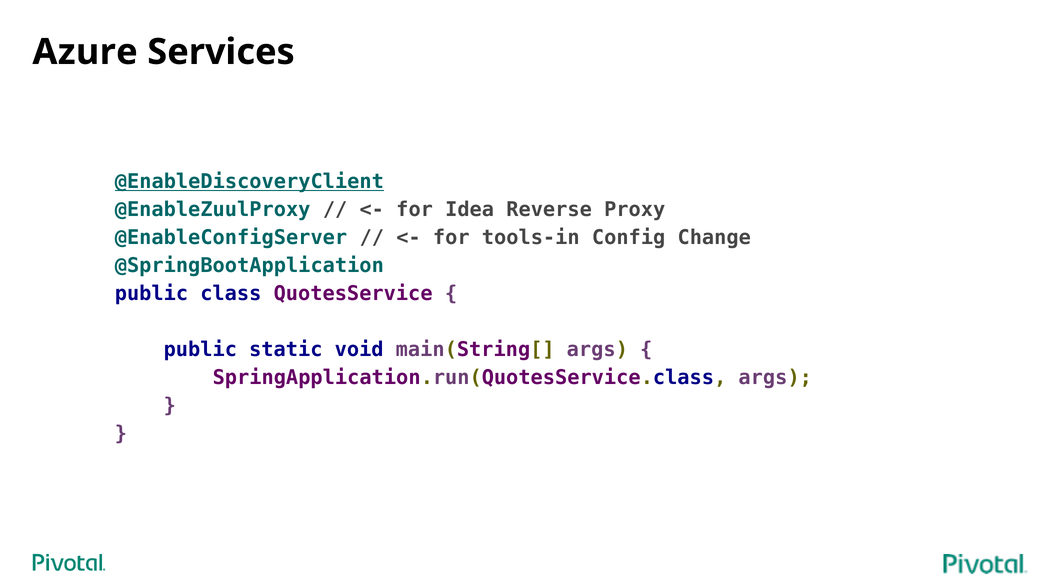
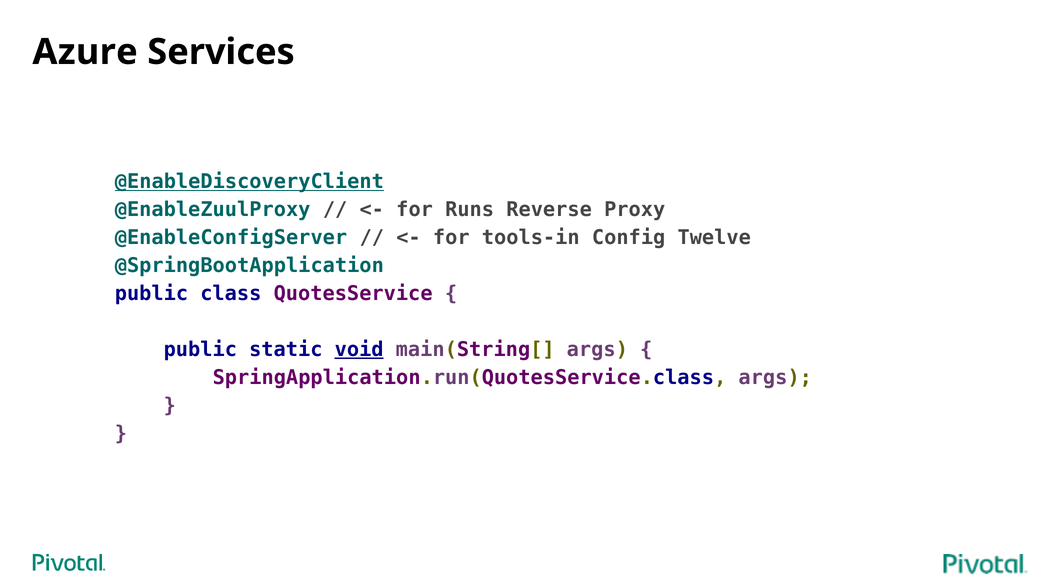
Idea: Idea -> Runs
Change: Change -> Twelve
void underline: none -> present
